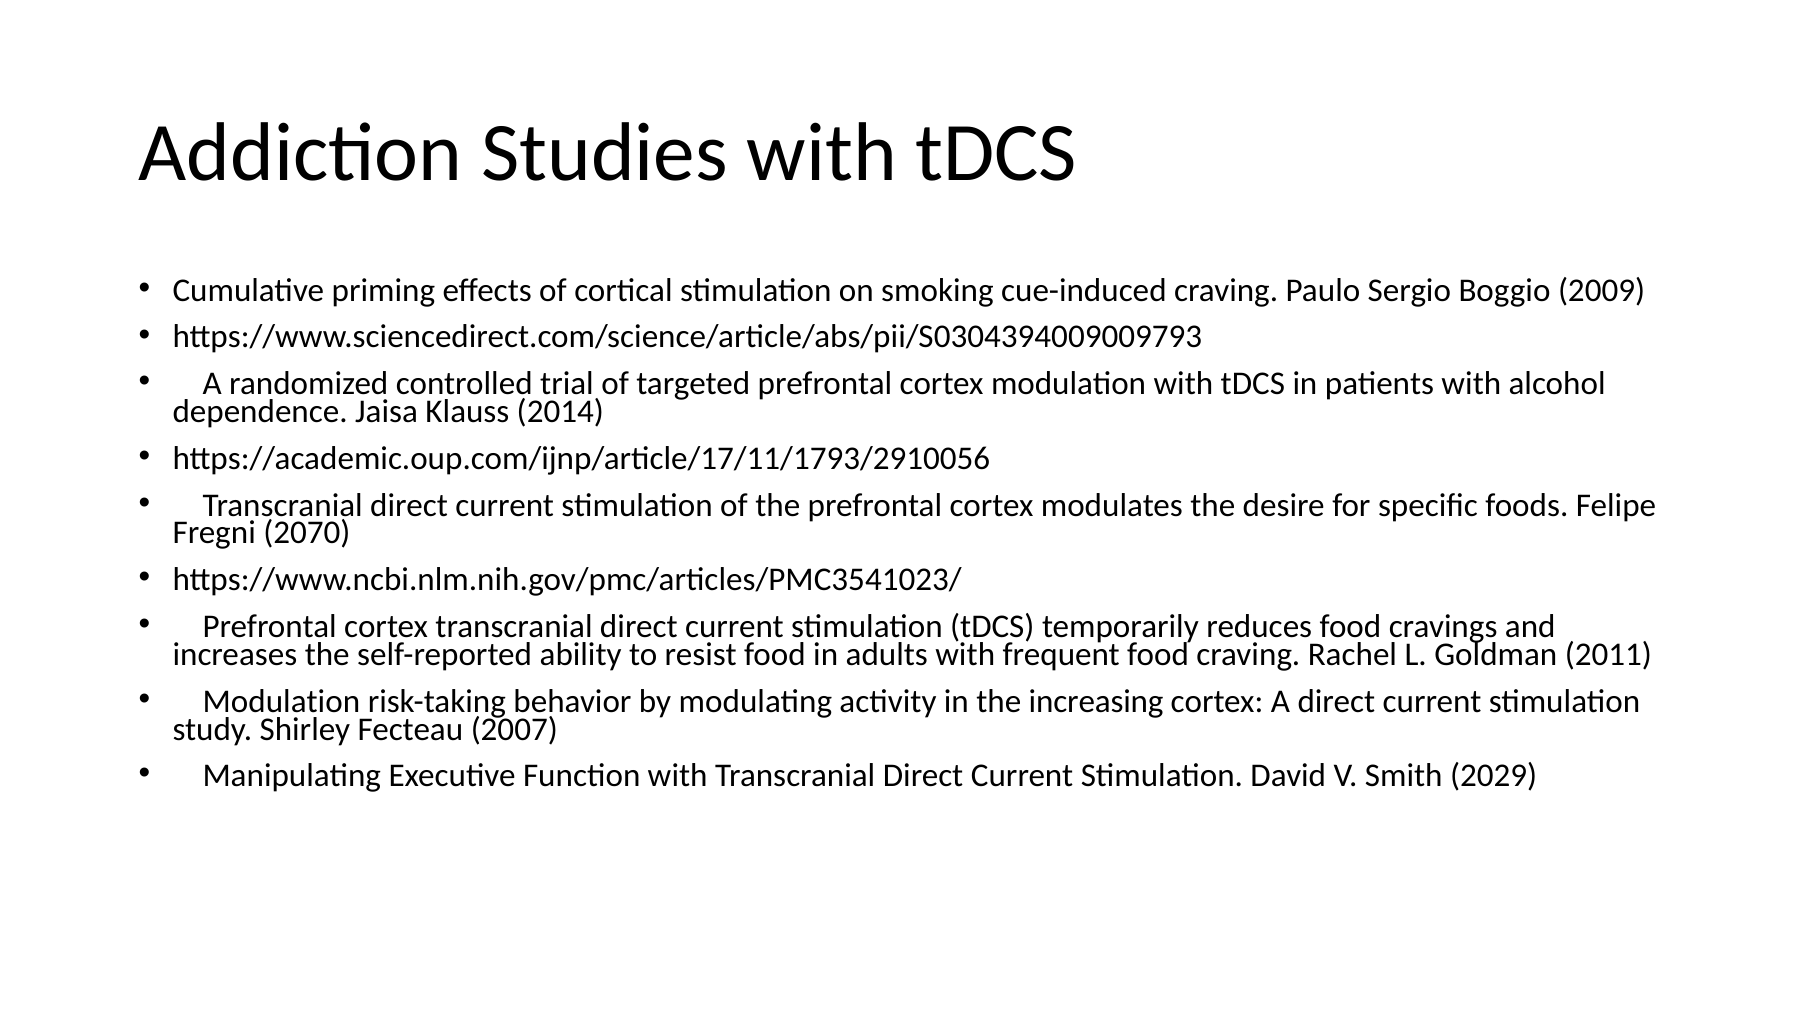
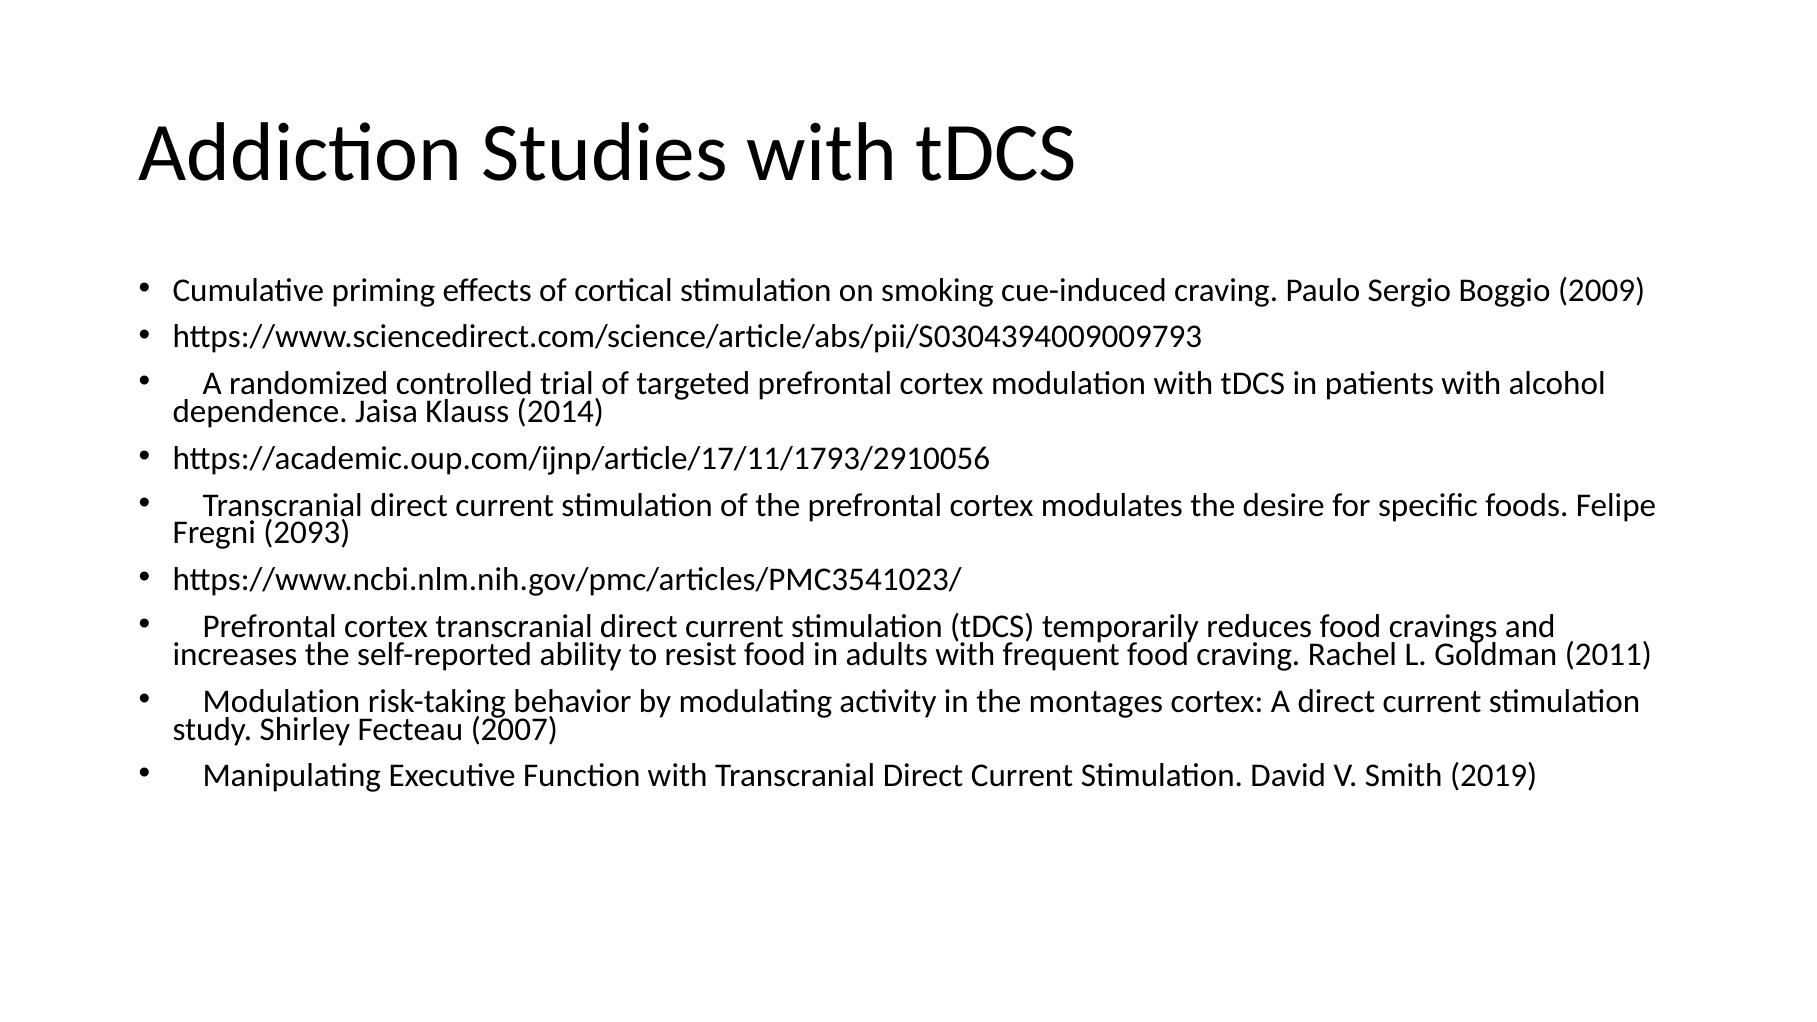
2070: 2070 -> 2093
increasing: increasing -> montages
2029: 2029 -> 2019
